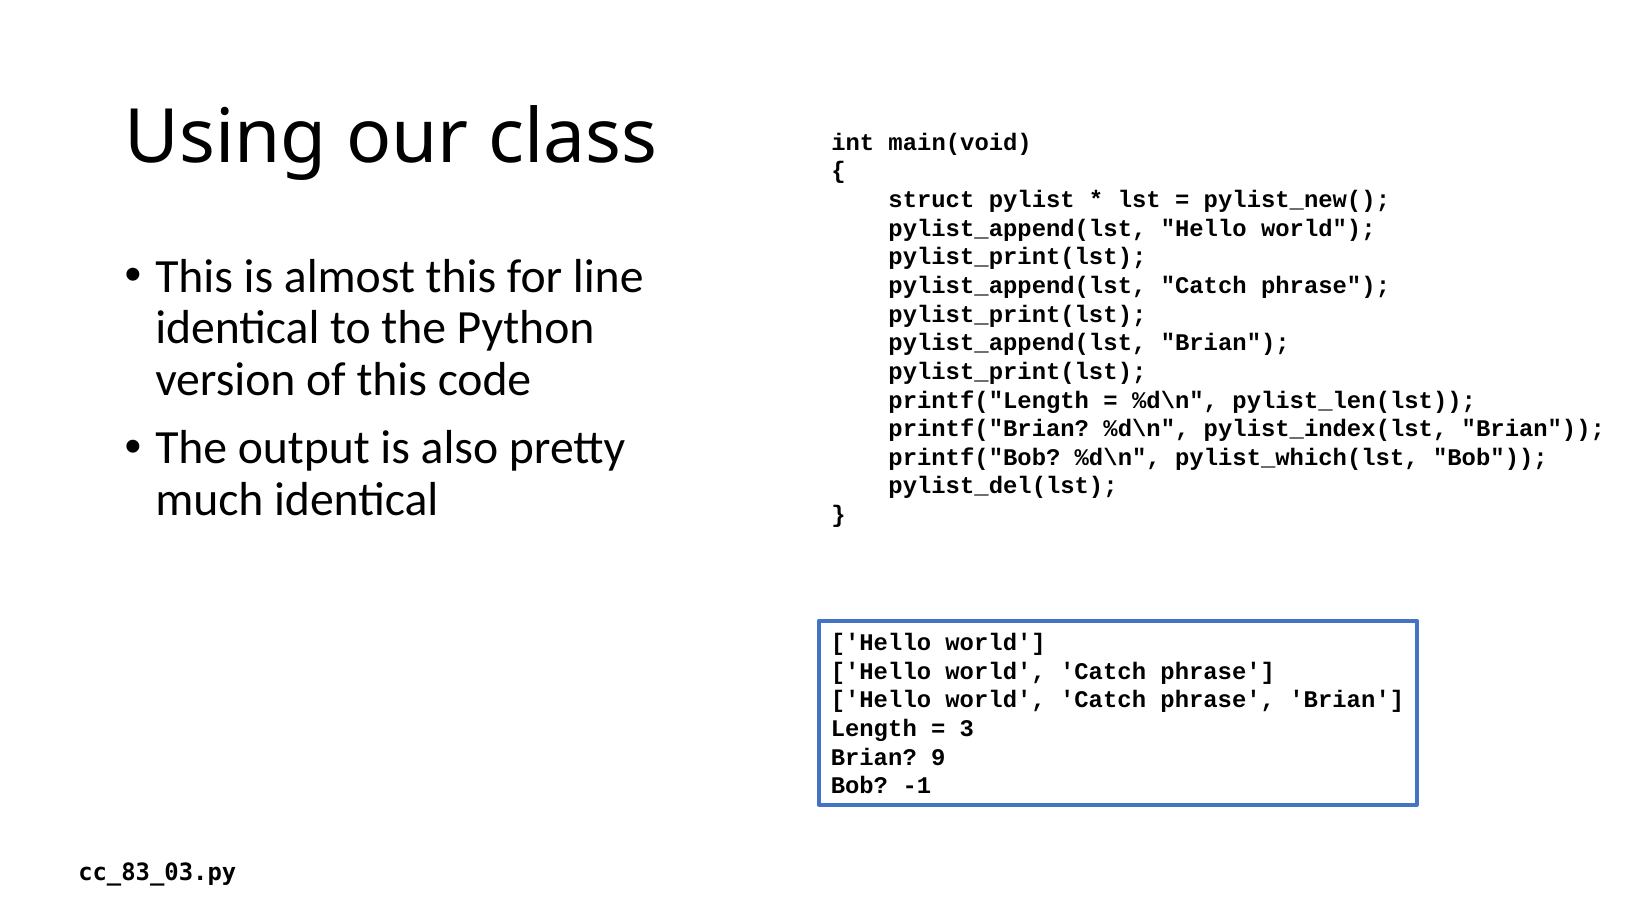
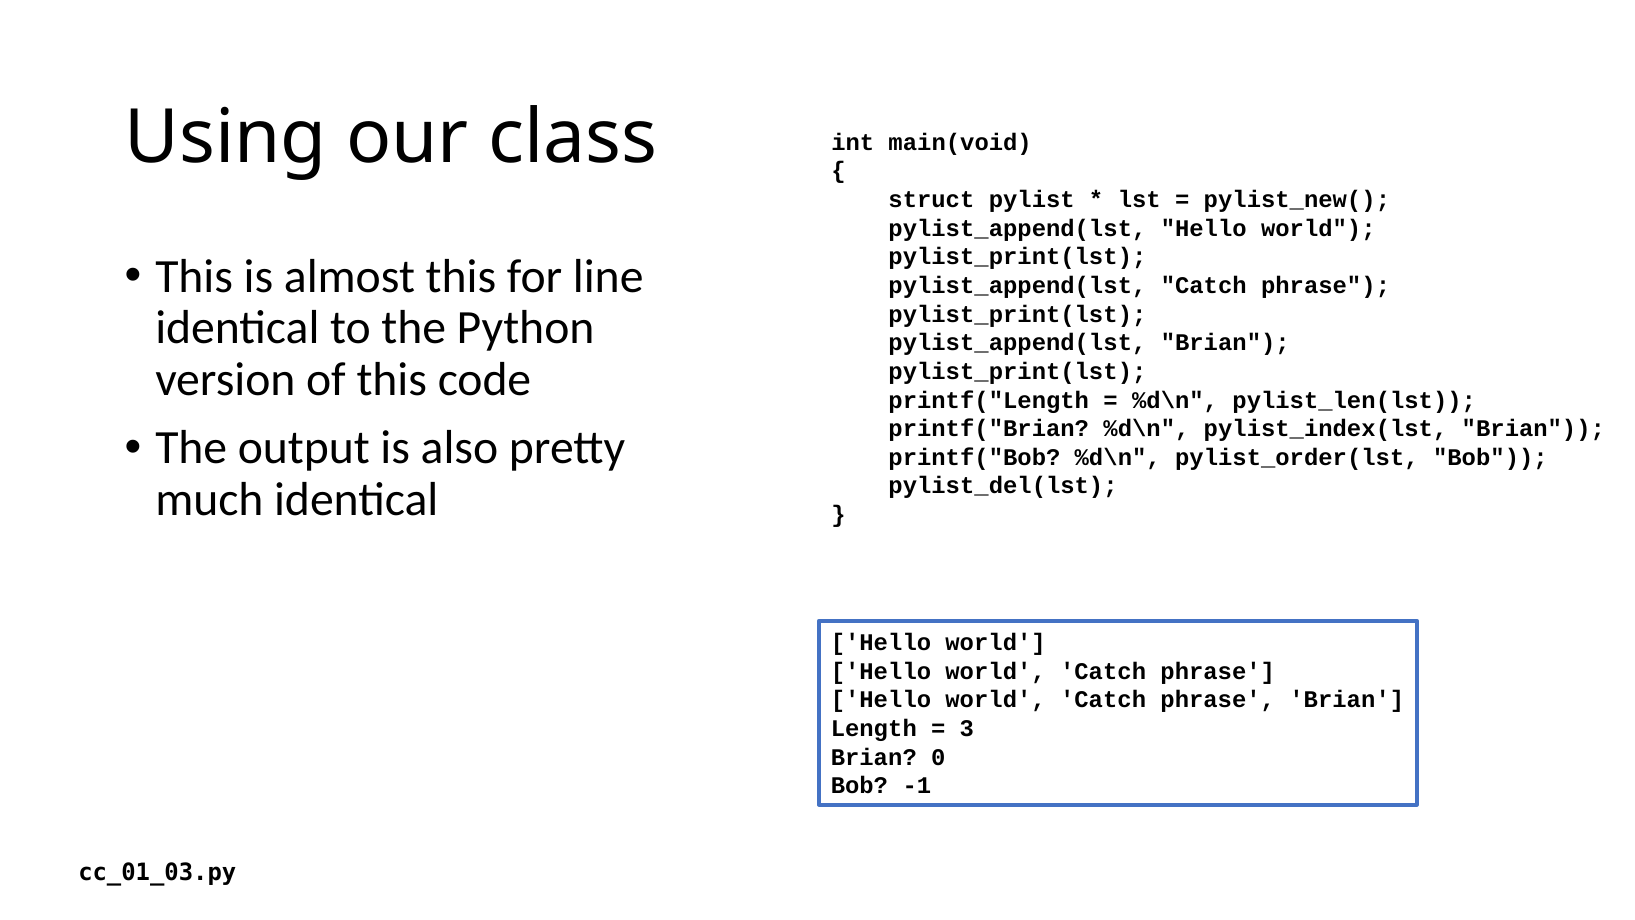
pylist_which(lst: pylist_which(lst -> pylist_order(lst
9: 9 -> 0
cc_83_03.py: cc_83_03.py -> cc_01_03.py
